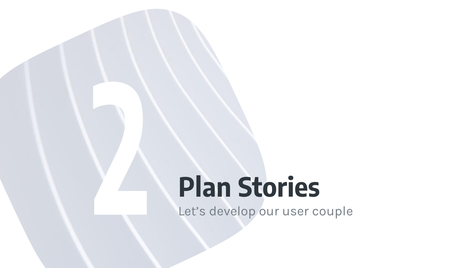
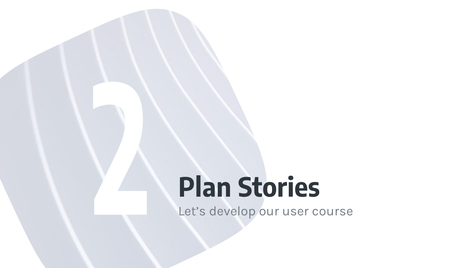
couple: couple -> course
